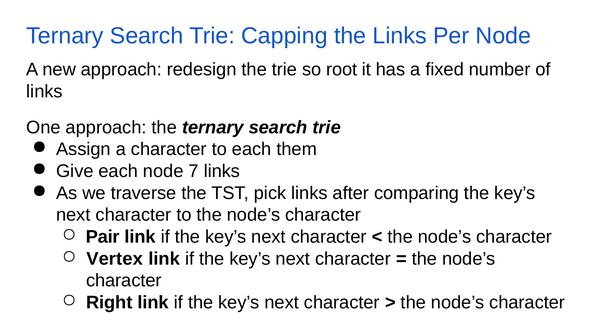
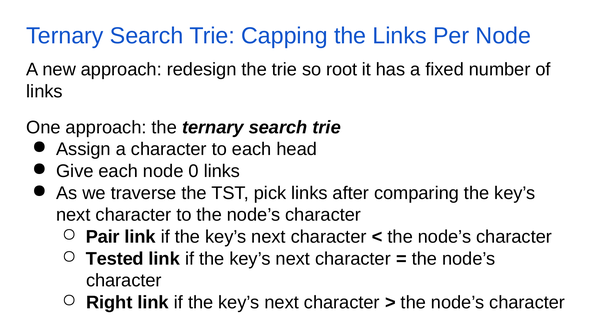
them: them -> head
7: 7 -> 0
Vertex: Vertex -> Tested
